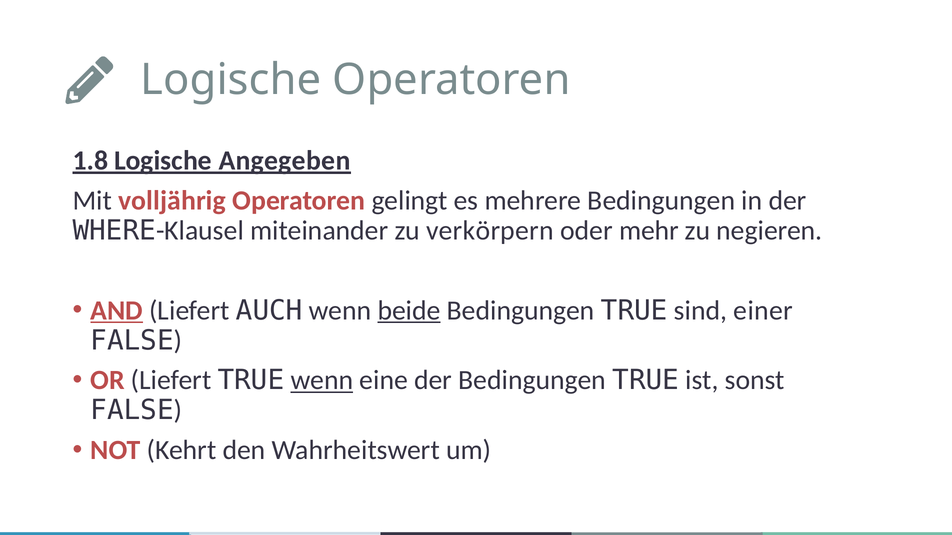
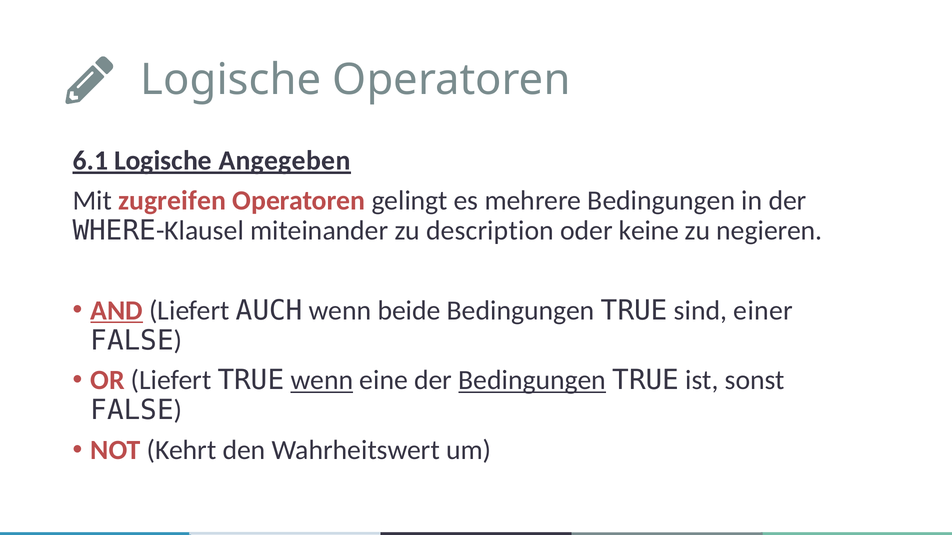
1.8: 1.8 -> 6.1
volljährig: volljährig -> zugreifen
verkörpern: verkörpern -> description
mehr: mehr -> keine
beide underline: present -> none
Bedingungen at (532, 381) underline: none -> present
